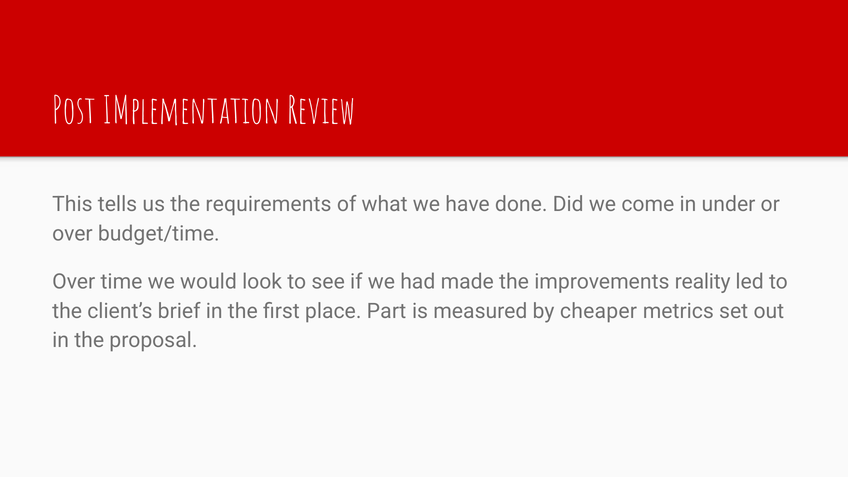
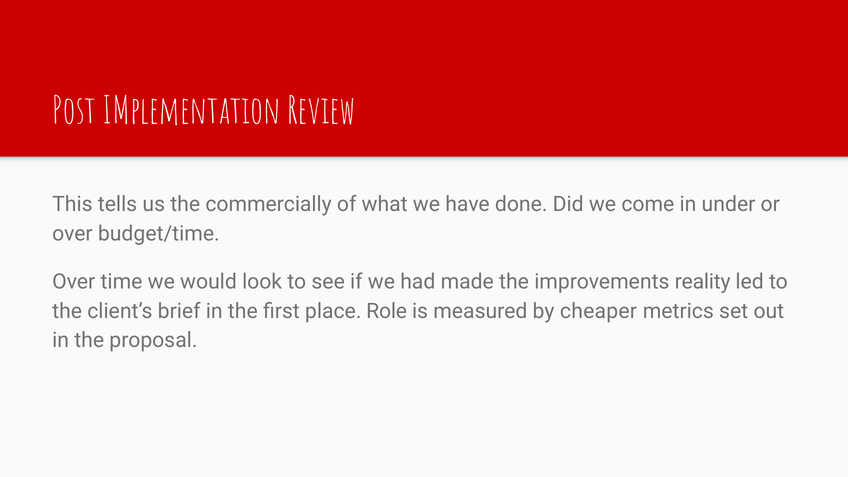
requirements: requirements -> commercially
Part: Part -> Role
